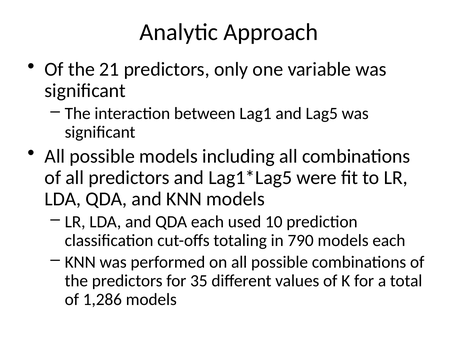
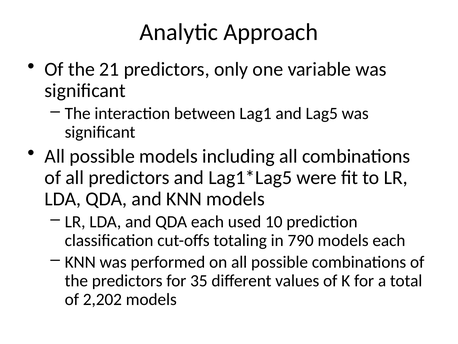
1,286: 1,286 -> 2,202
